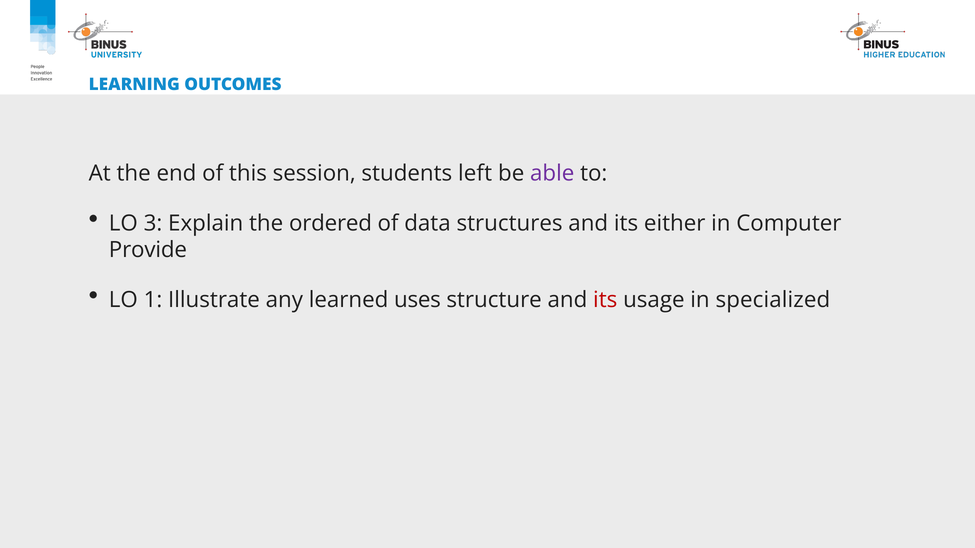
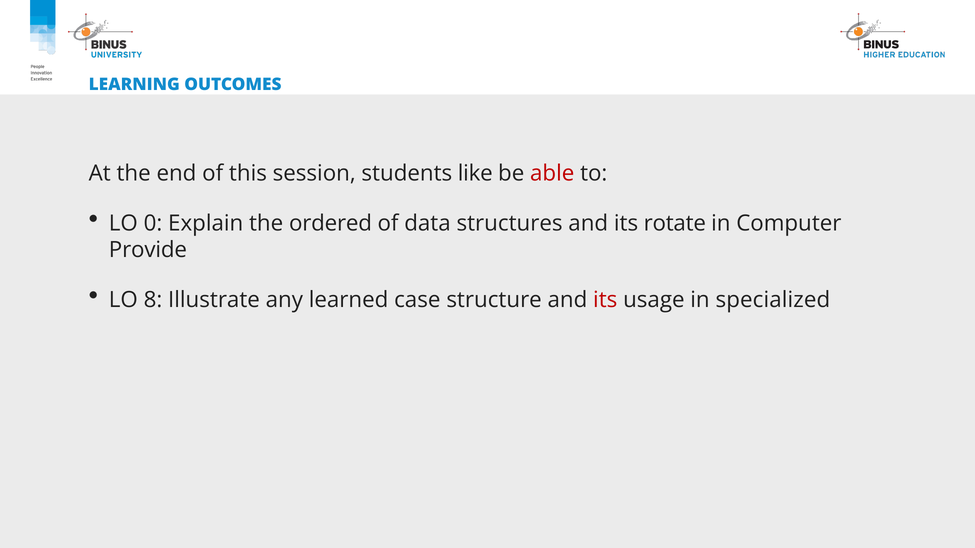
left: left -> like
able colour: purple -> red
3: 3 -> 0
either: either -> rotate
1: 1 -> 8
uses: uses -> case
